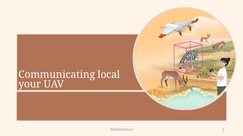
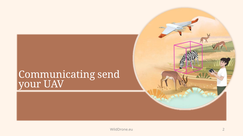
local: local -> send
